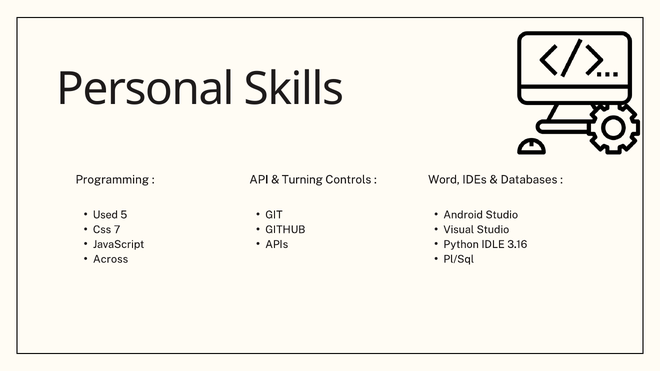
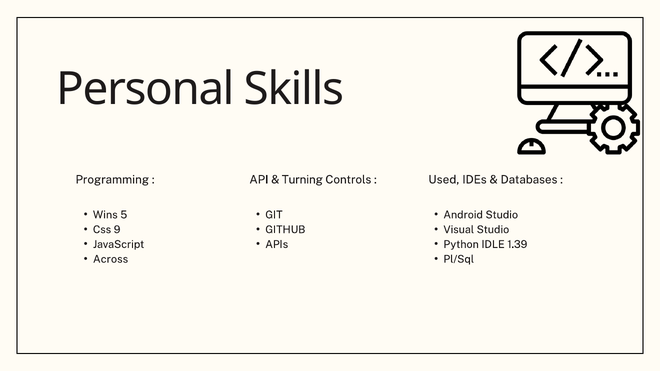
Word: Word -> Used
Used: Used -> Wins
7: 7 -> 9
3.16: 3.16 -> 1.39
